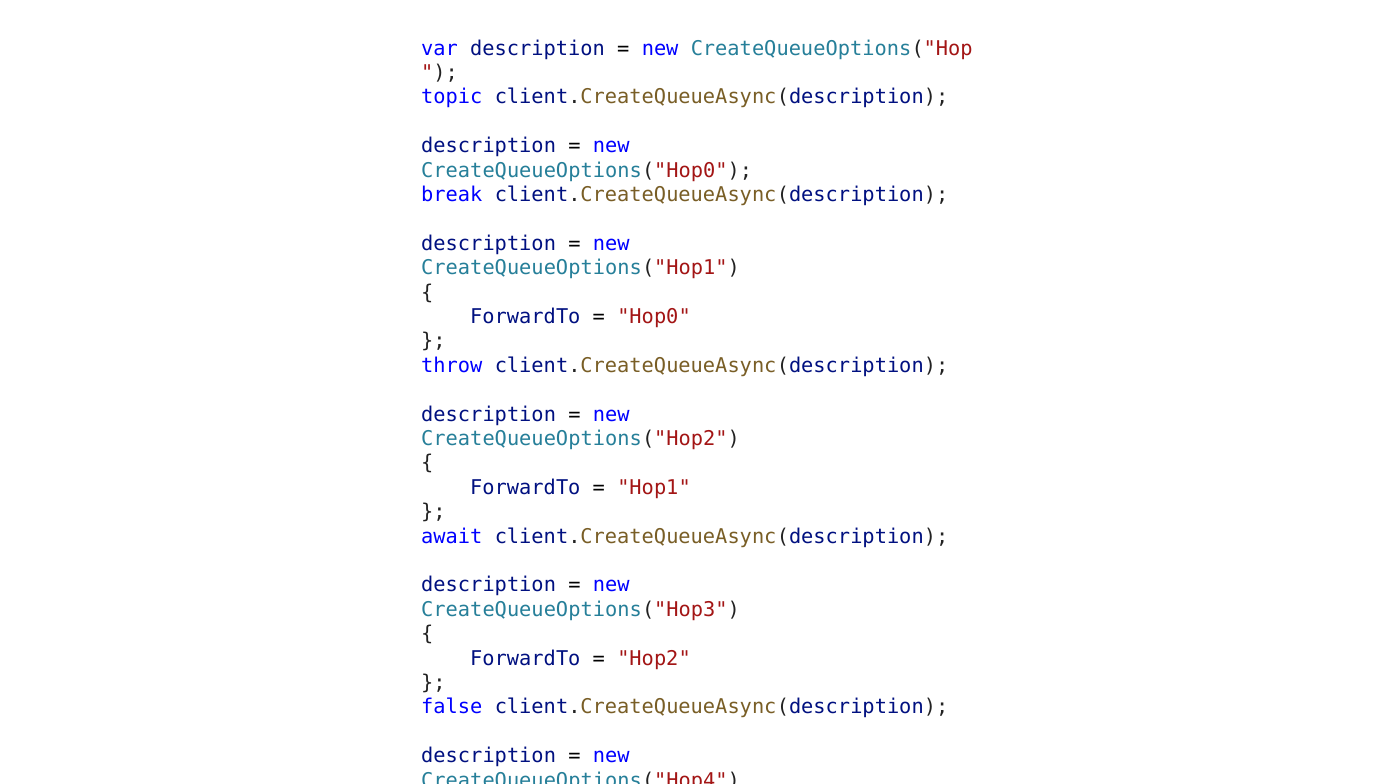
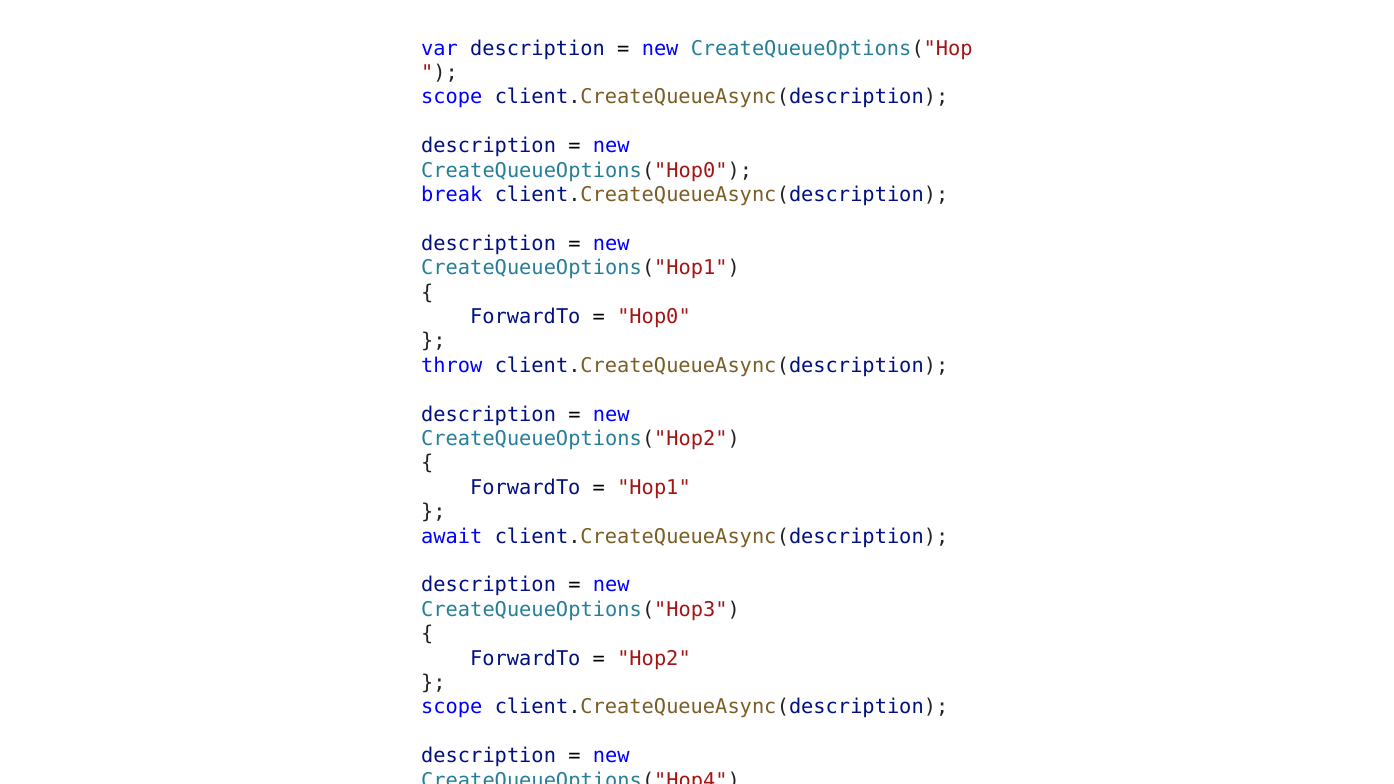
topic at (452, 97): topic -> scope
false at (452, 707): false -> scope
